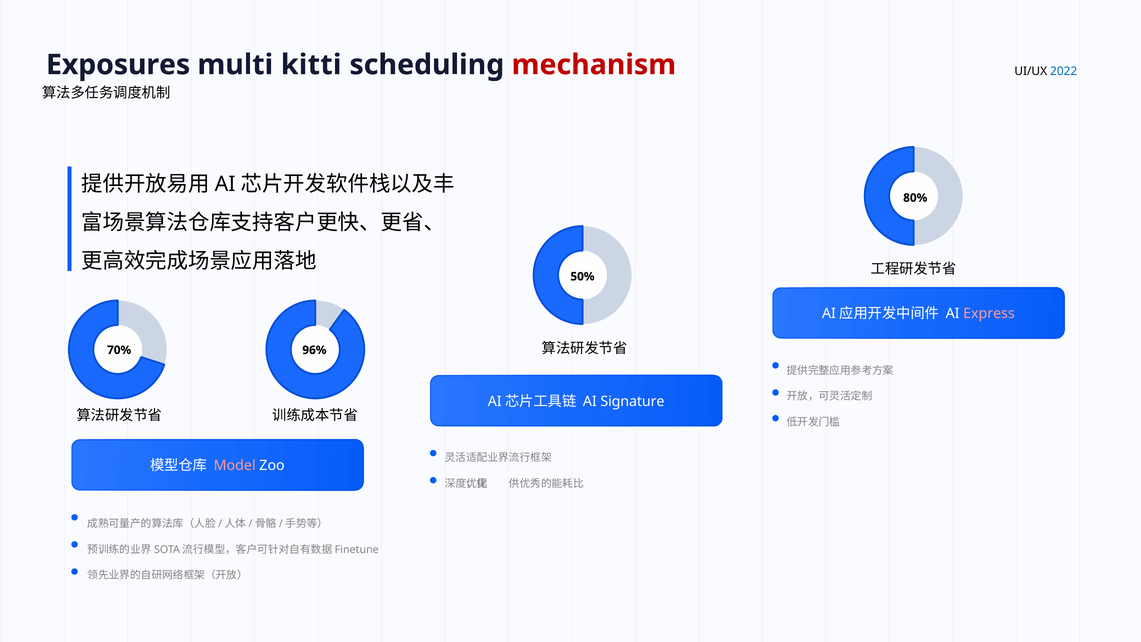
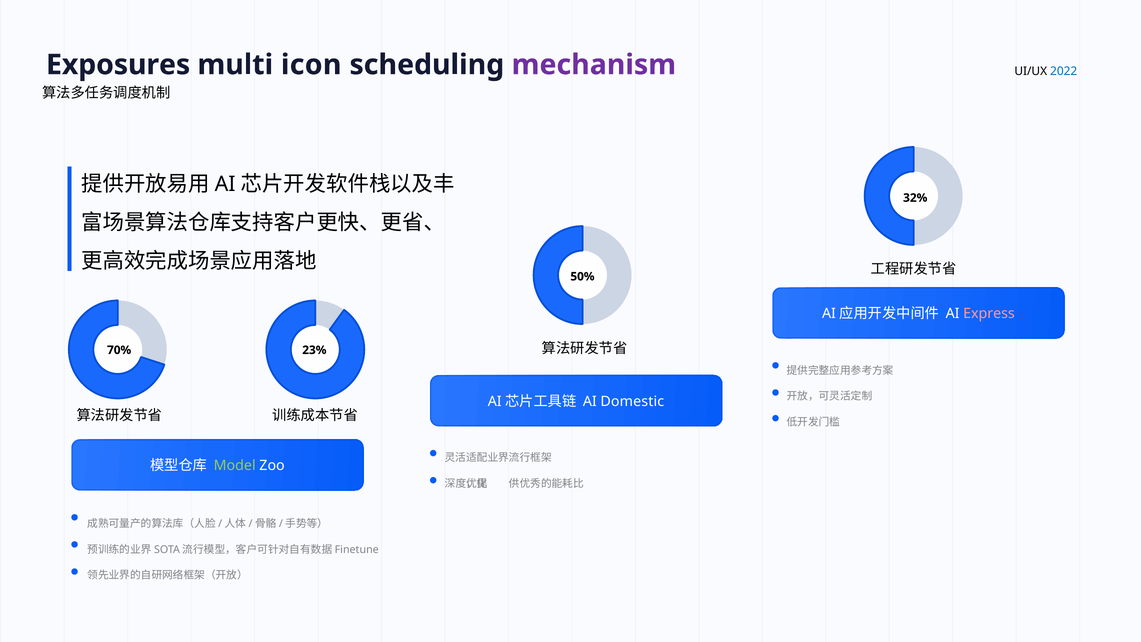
kitti: kitti -> icon
mechanism colour: red -> purple
80%: 80% -> 32%
96%: 96% -> 23%
Signature: Signature -> Domestic
Model colour: pink -> light green
